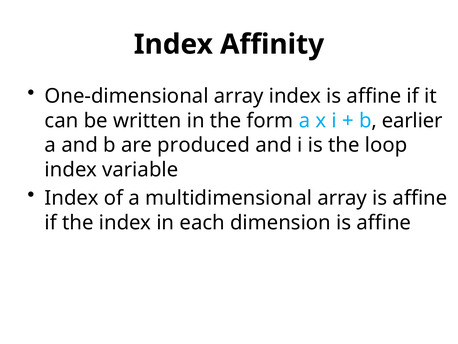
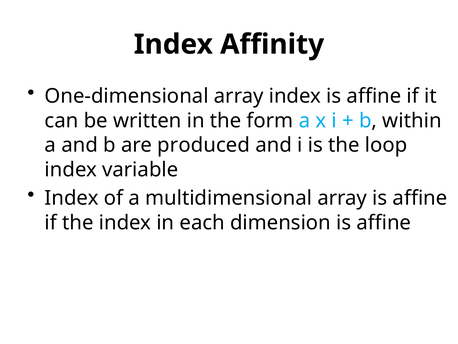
earlier: earlier -> within
